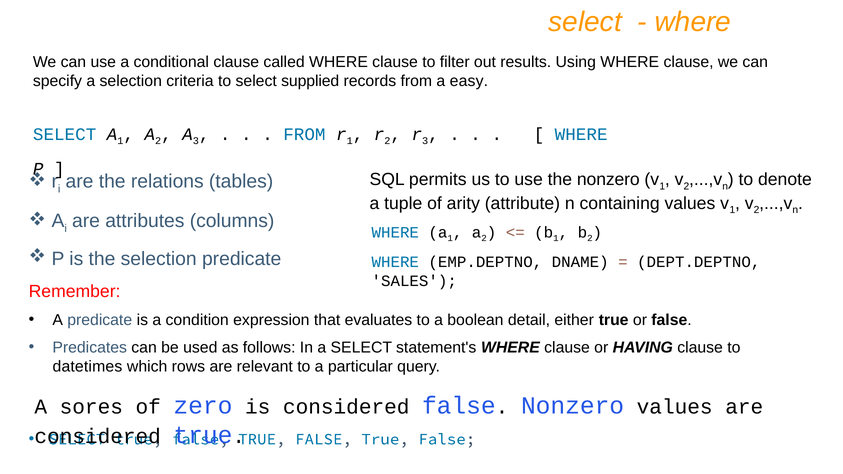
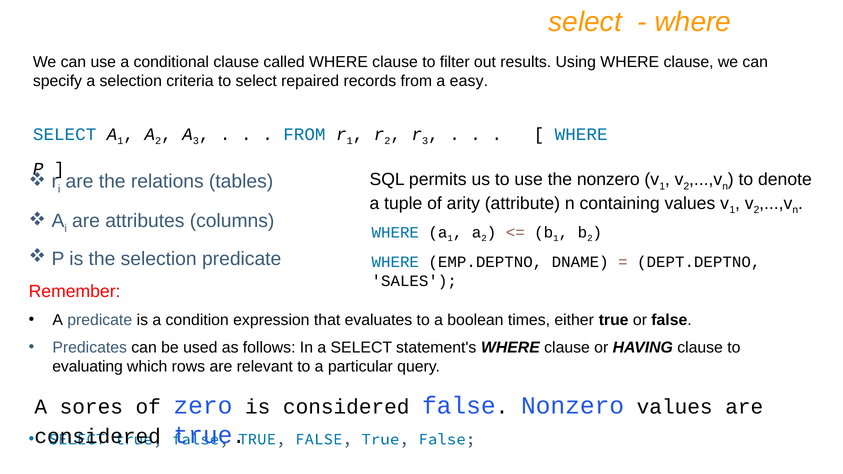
supplied: supplied -> repaired
detail: detail -> times
datetimes: datetimes -> evaluating
